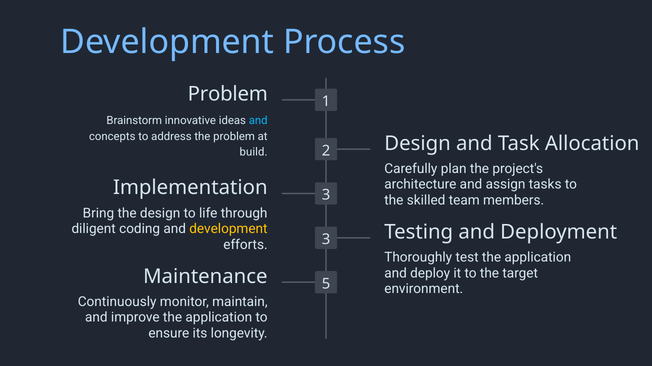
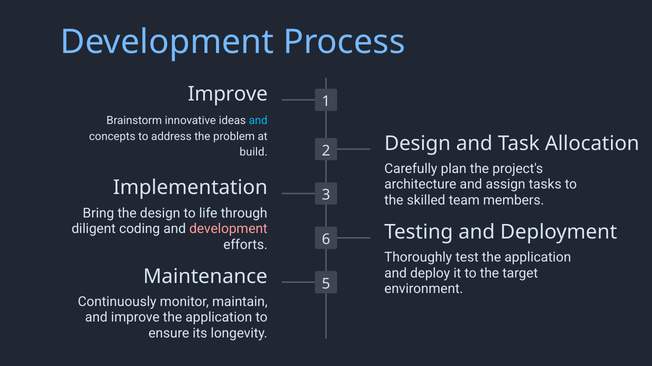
Problem at (228, 94): Problem -> Improve
development at (228, 229) colour: yellow -> pink
efforts 3: 3 -> 6
